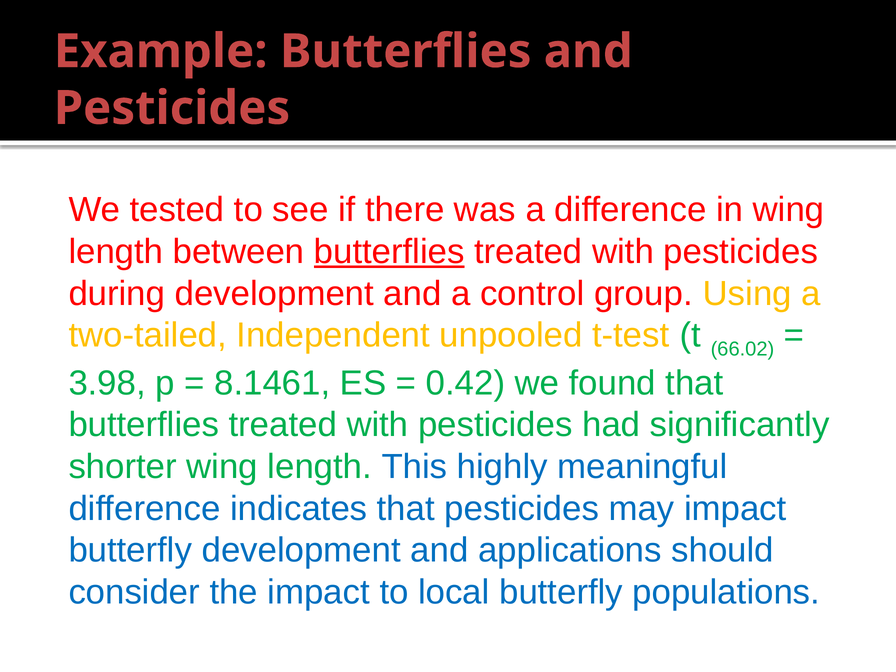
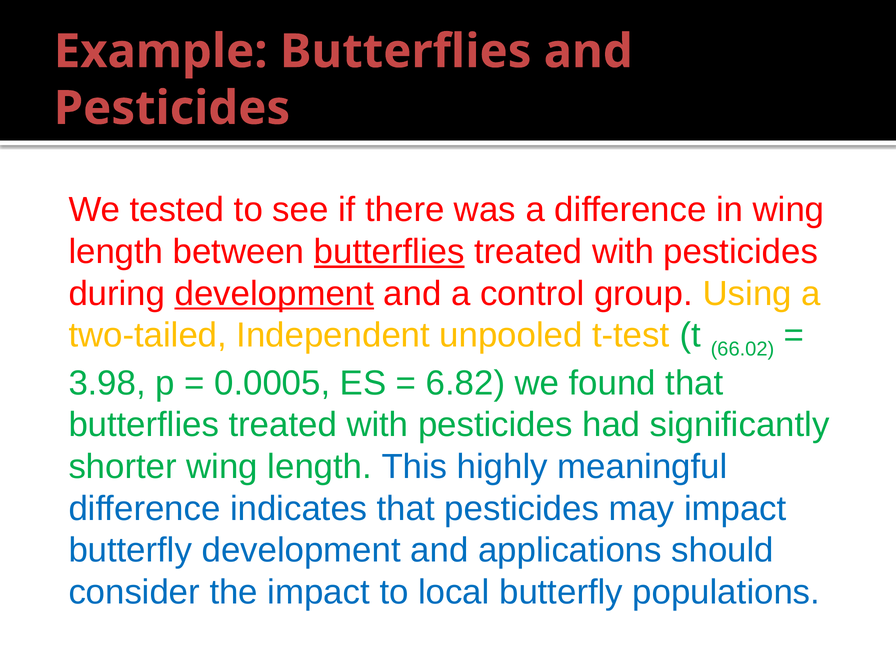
development at (274, 294) underline: none -> present
8.1461: 8.1461 -> 0.0005
0.42: 0.42 -> 6.82
